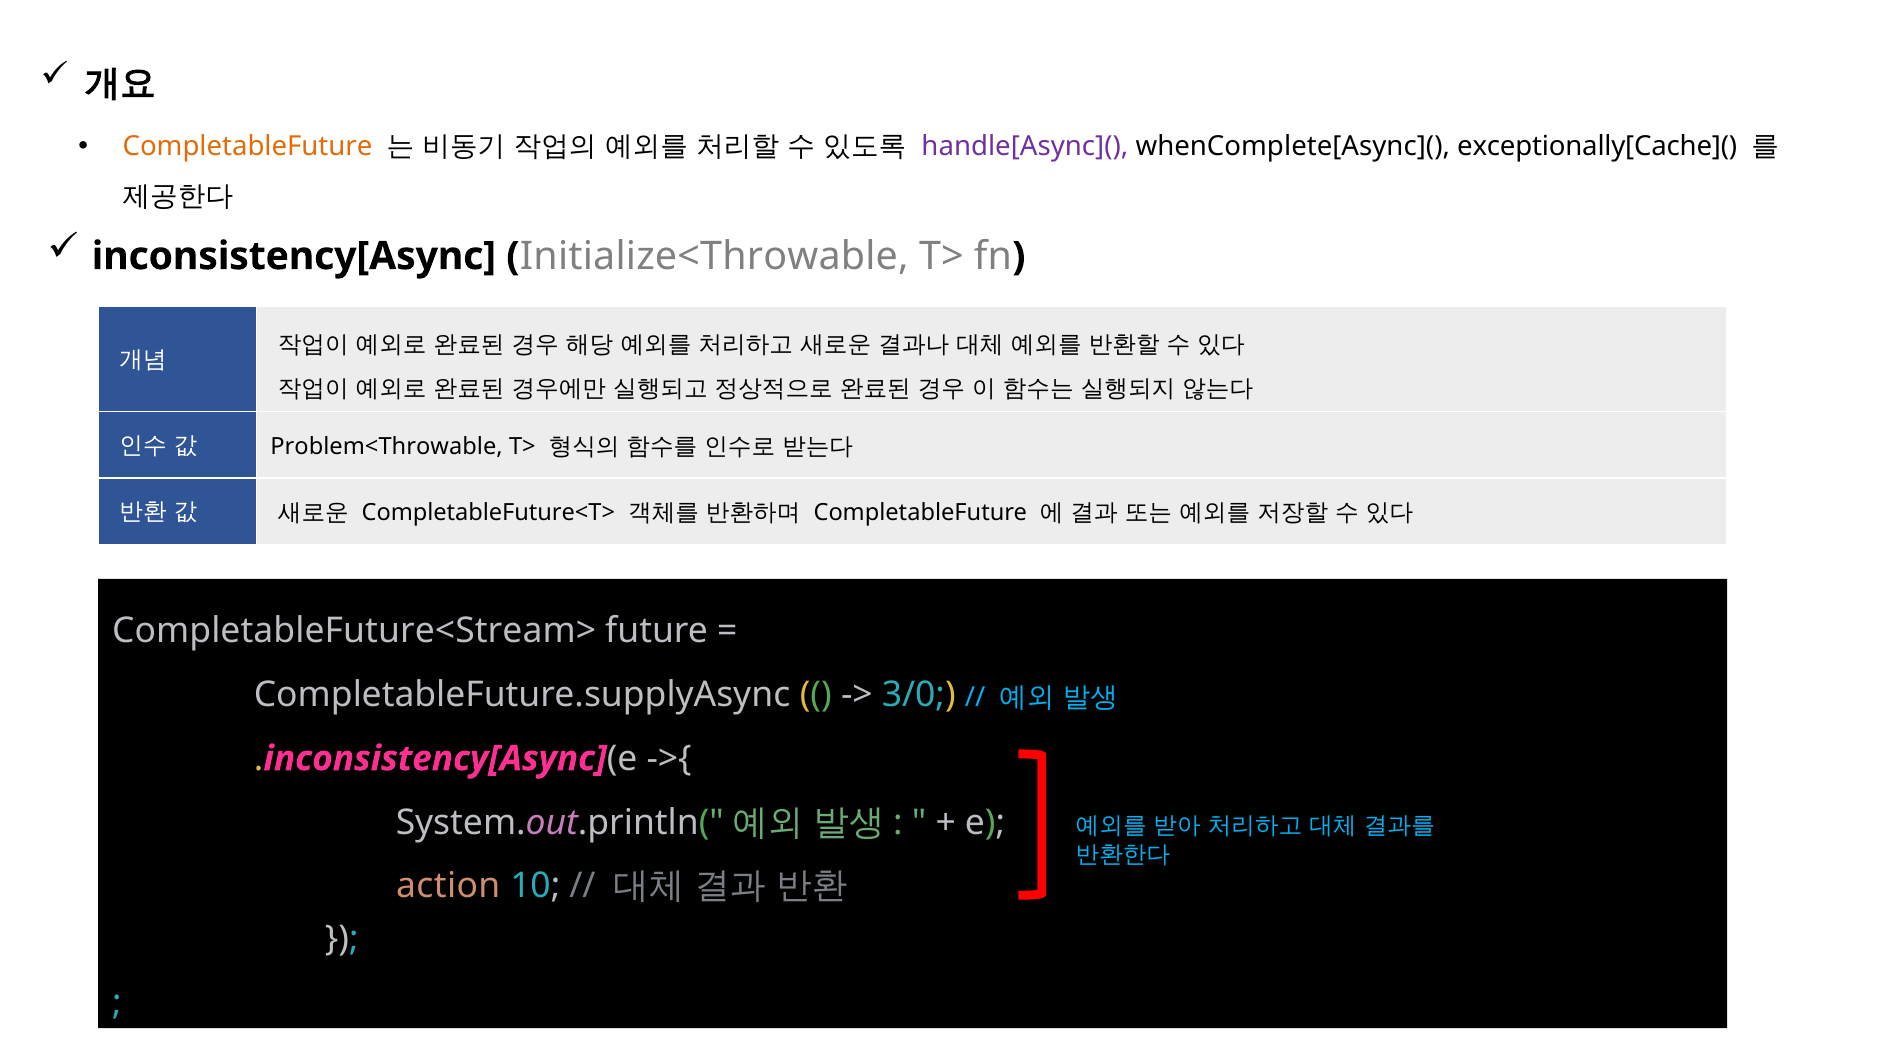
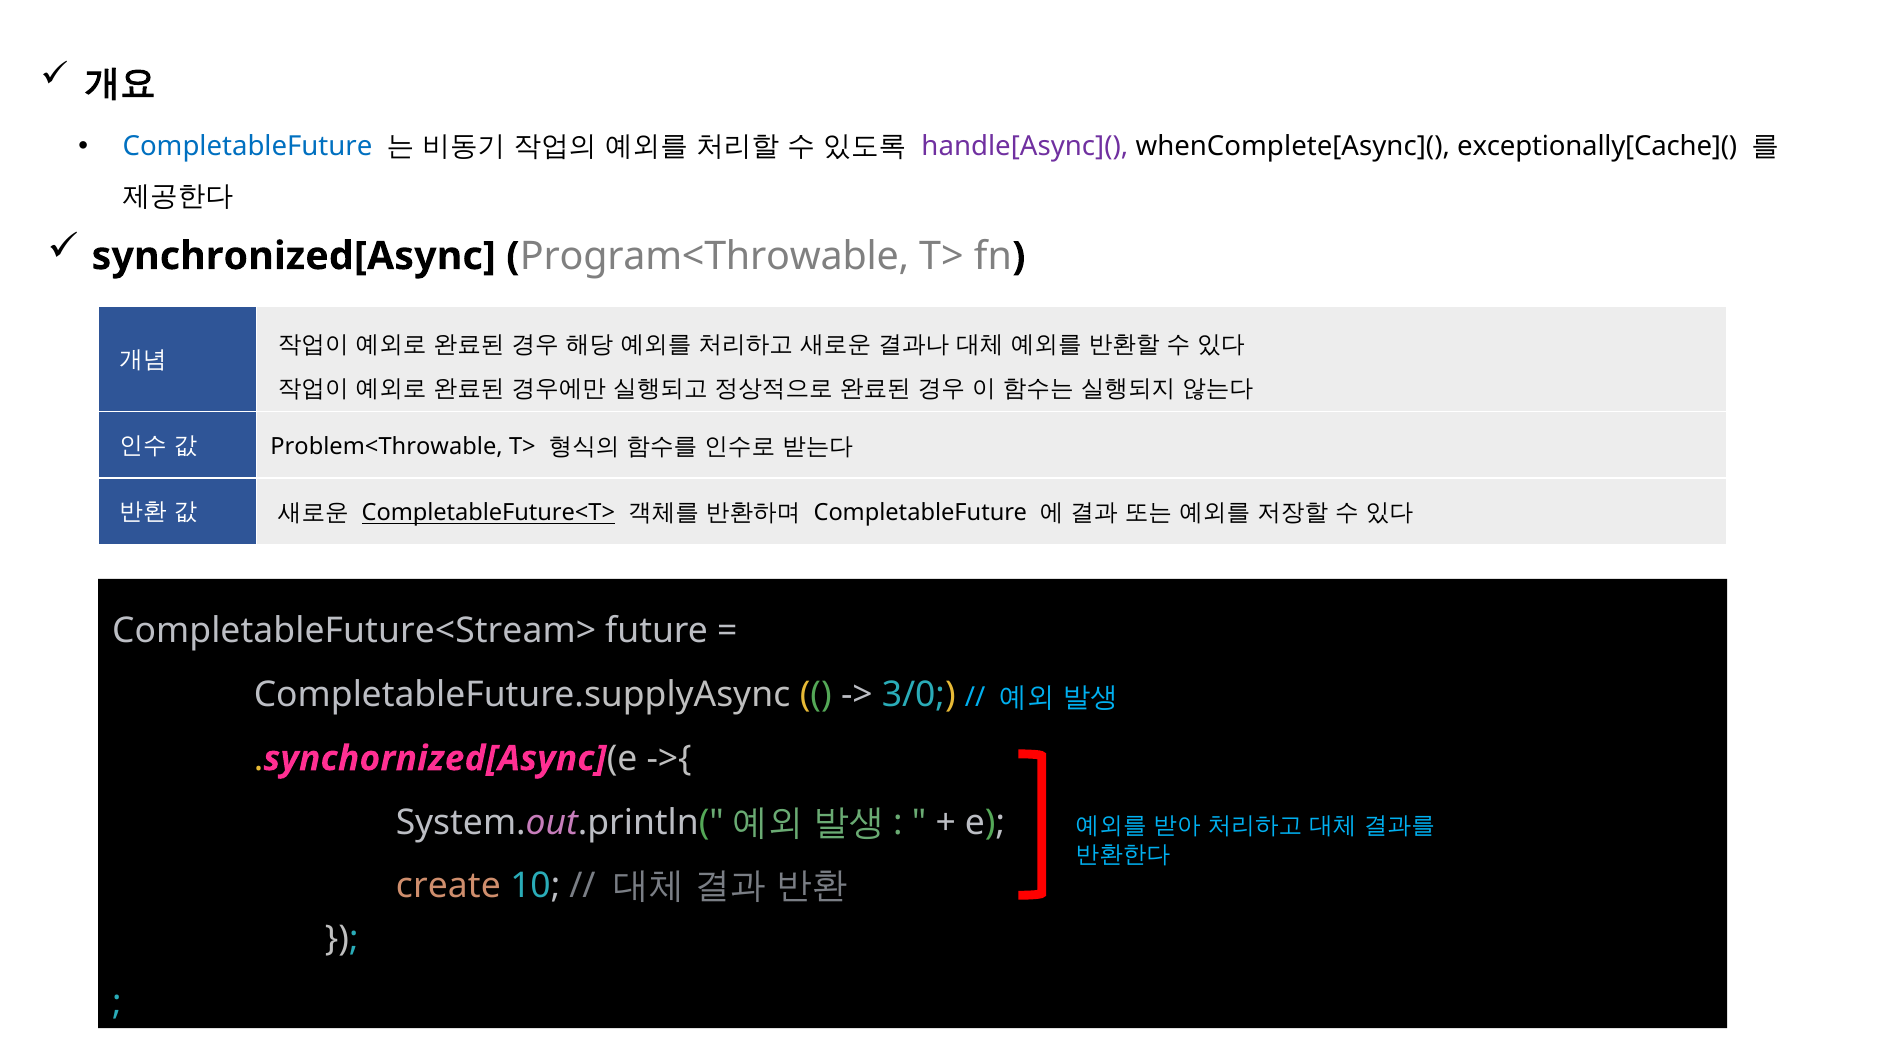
CompletableFuture at (248, 147) colour: orange -> blue
inconsistency[Async at (294, 256): inconsistency[Async -> synchronized[Async
Initialize<Throwable: Initialize<Throwable -> Program<Throwable
CompletableFuture<T> underline: none -> present
inconsistency[Async at (435, 759): inconsistency[Async -> synchornized[Async
action: action -> create
